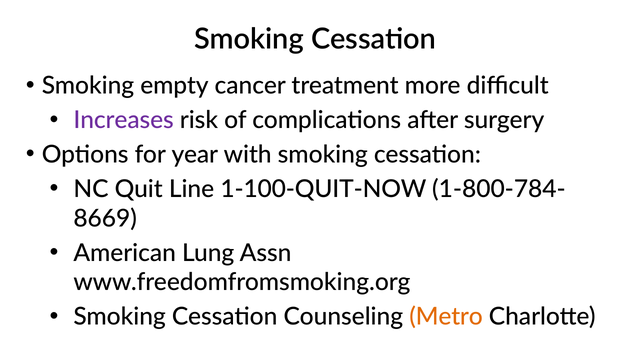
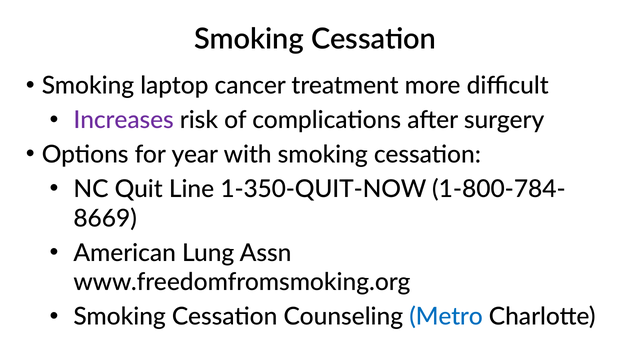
empty: empty -> laptop
1-100-QUIT-NOW: 1-100-QUIT-NOW -> 1-350-QUIT-NOW
Metro colour: orange -> blue
